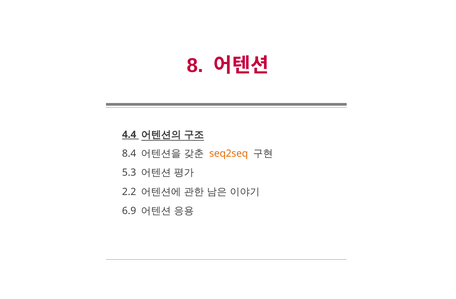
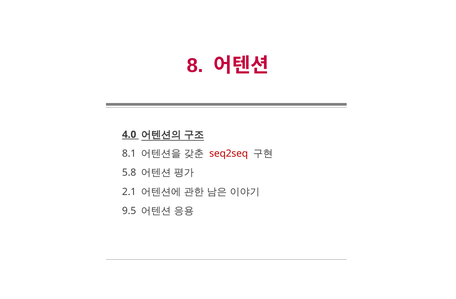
4.4: 4.4 -> 4.0
8.4: 8.4 -> 8.1
seq2seq colour: orange -> red
5.3: 5.3 -> 5.8
2.2: 2.2 -> 2.1
6.9: 6.9 -> 9.5
